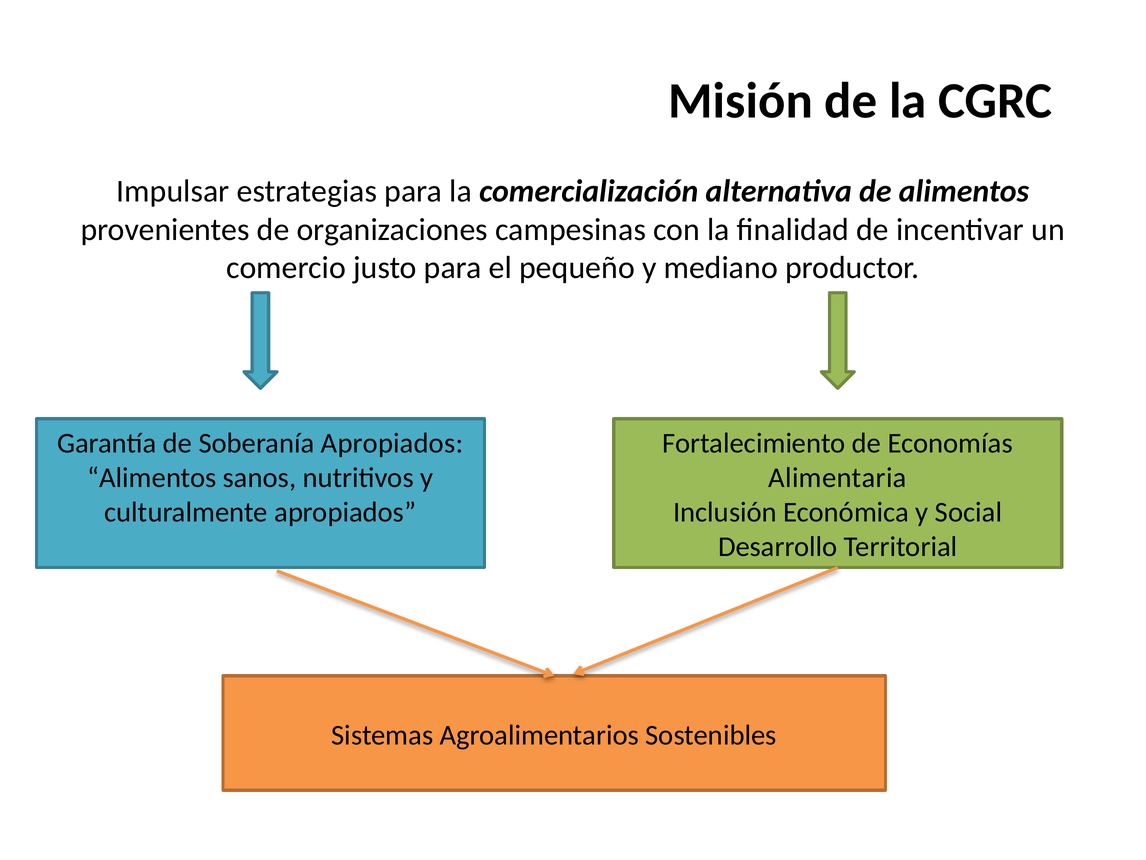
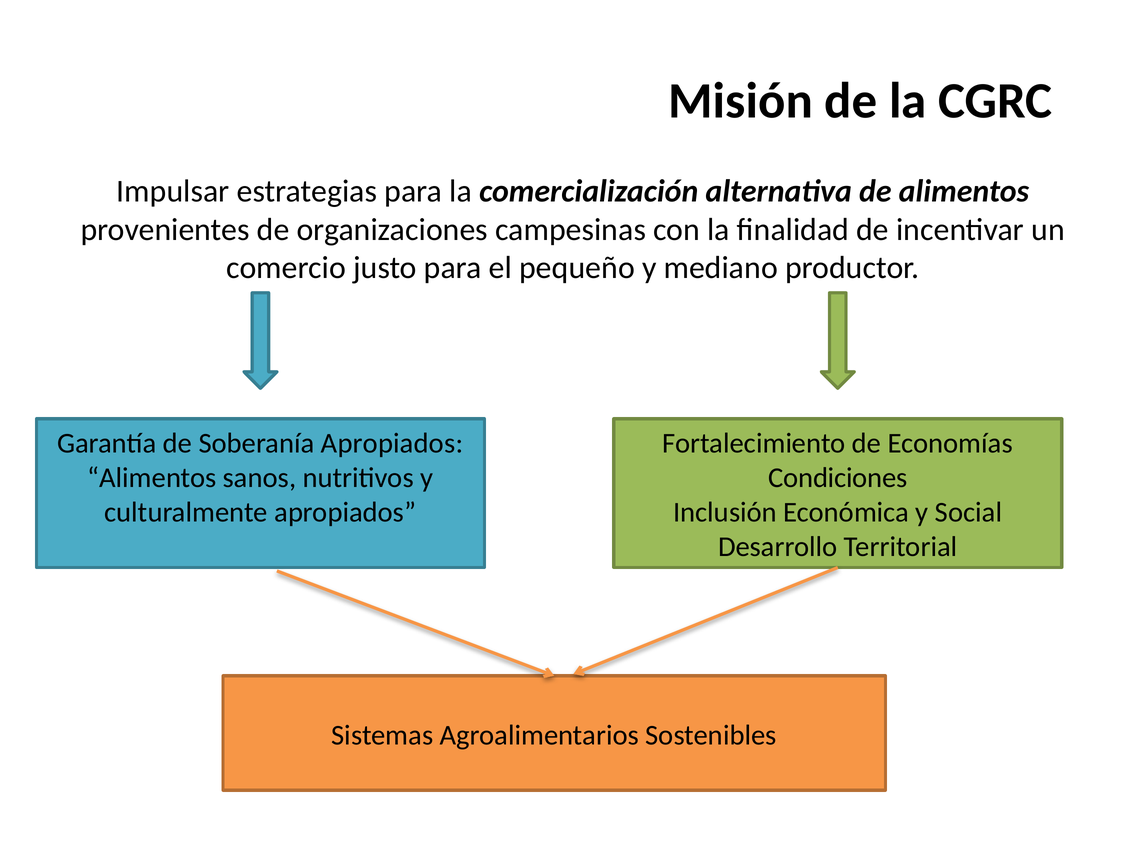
Alimentaria: Alimentaria -> Condiciones
